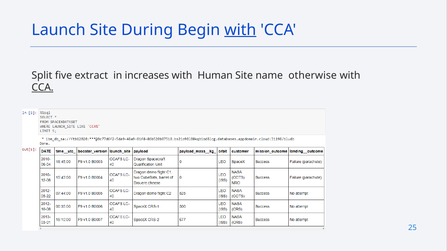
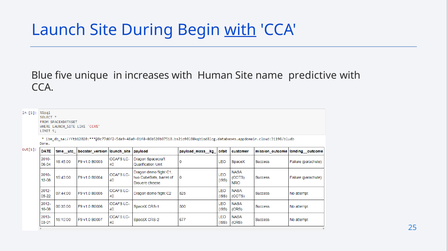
Split: Split -> Blue
extract: extract -> unique
otherwise: otherwise -> predictive
CCA at (43, 88) underline: present -> none
